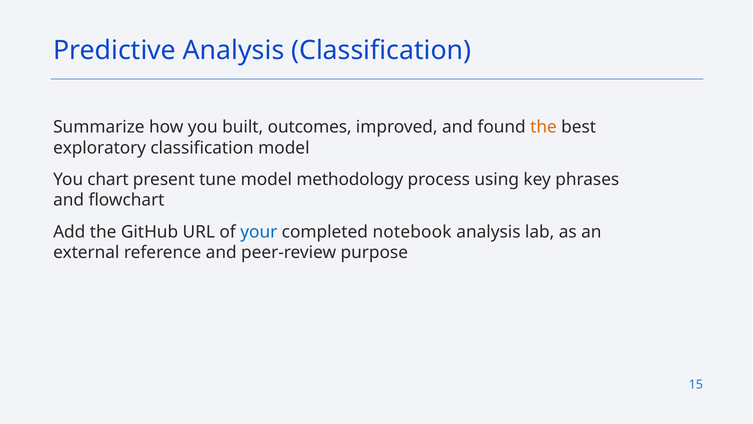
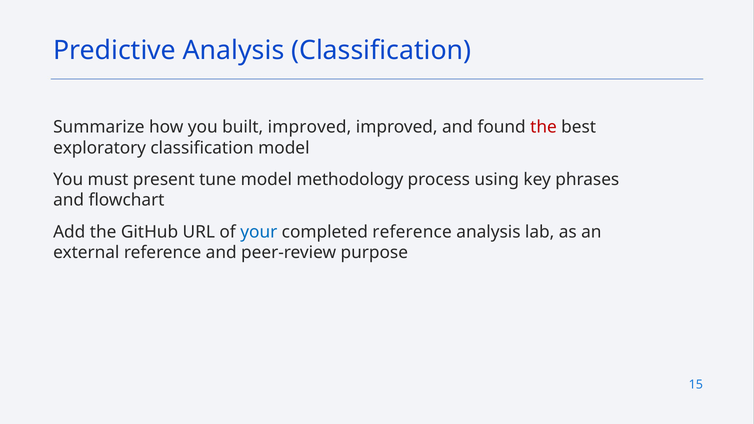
built outcomes: outcomes -> improved
the at (543, 127) colour: orange -> red
chart: chart -> must
completed notebook: notebook -> reference
